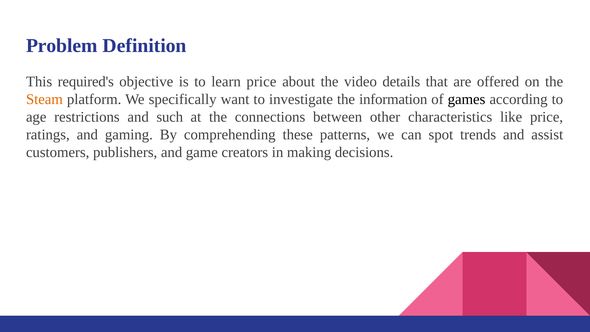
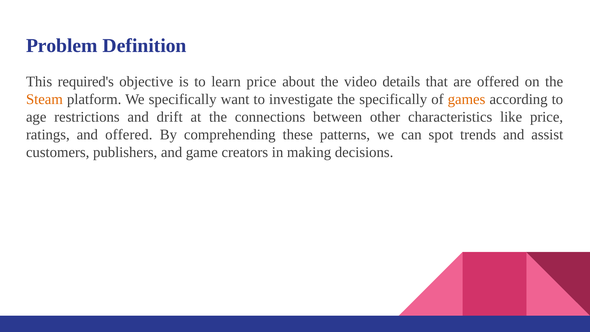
the information: information -> specifically
games colour: black -> orange
such: such -> drift
and gaming: gaming -> offered
